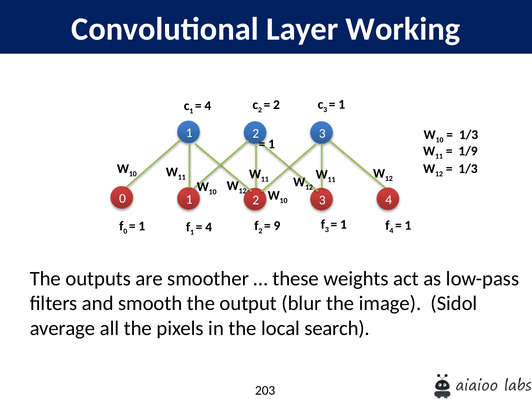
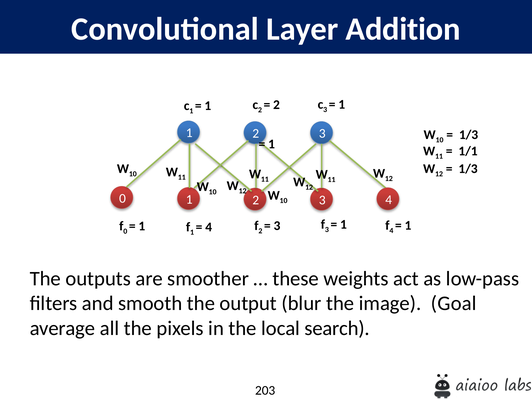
Working: Working -> Addition
4 at (208, 106): 4 -> 1
1/9: 1/9 -> 1/1
9 at (277, 226): 9 -> 3
Sidol: Sidol -> Goal
